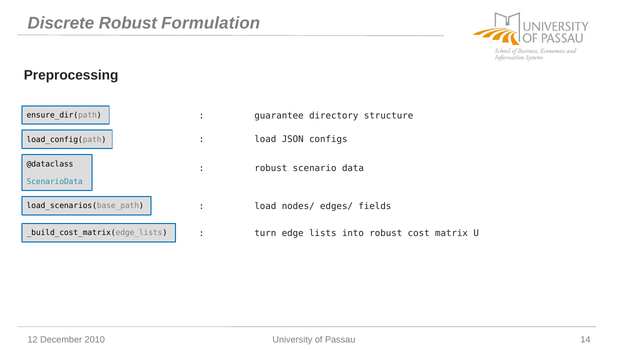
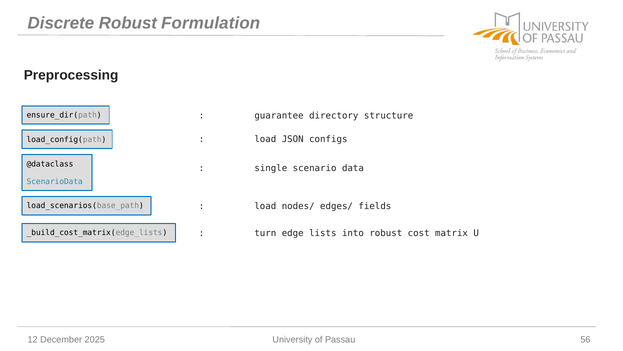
robust at (271, 168): robust -> single
2010: 2010 -> 2025
14: 14 -> 56
